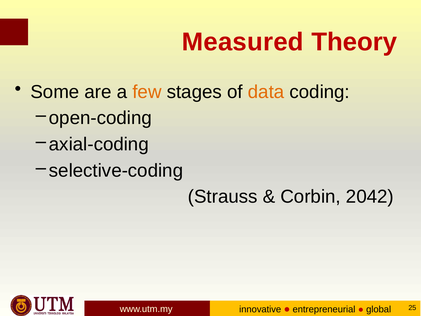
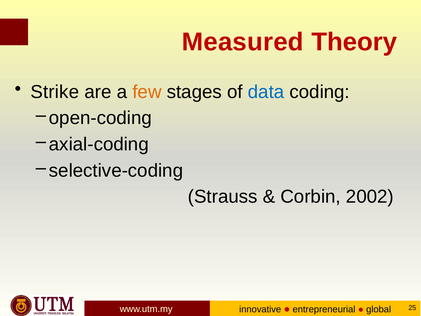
Some: Some -> Strike
data colour: orange -> blue
2042: 2042 -> 2002
